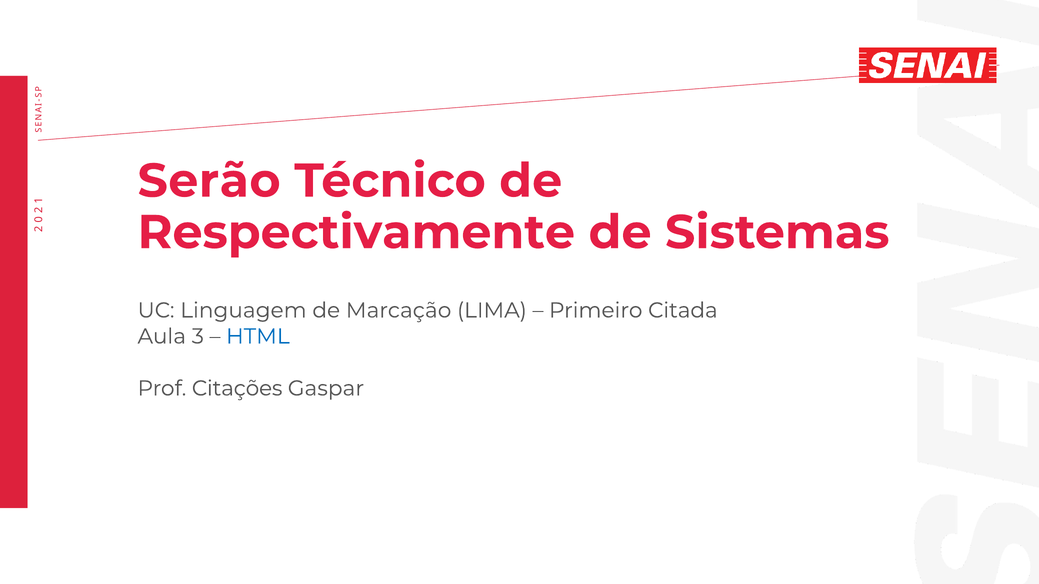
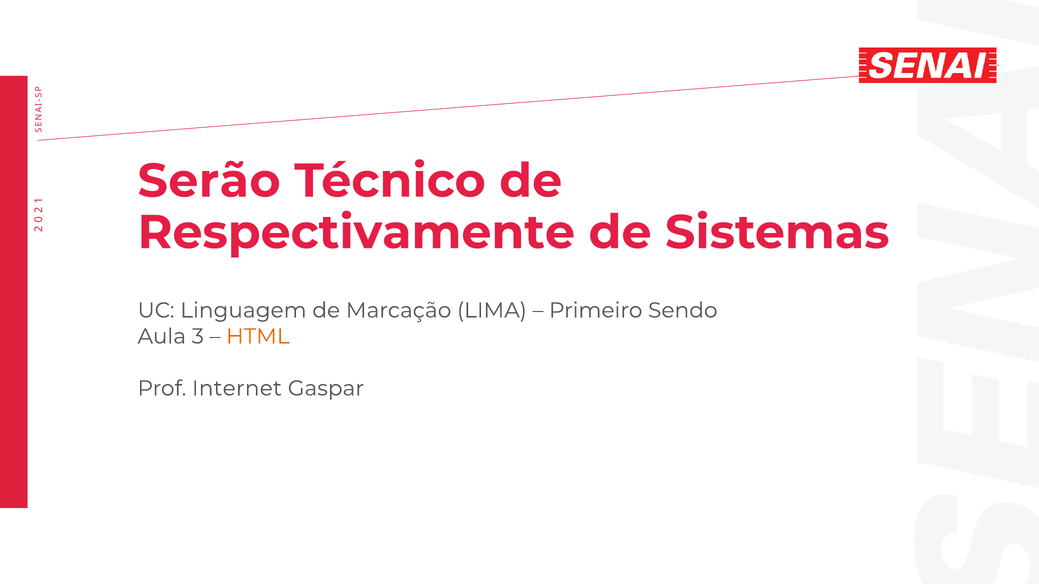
Citada: Citada -> Sendo
HTML colour: blue -> orange
Citações: Citações -> Internet
